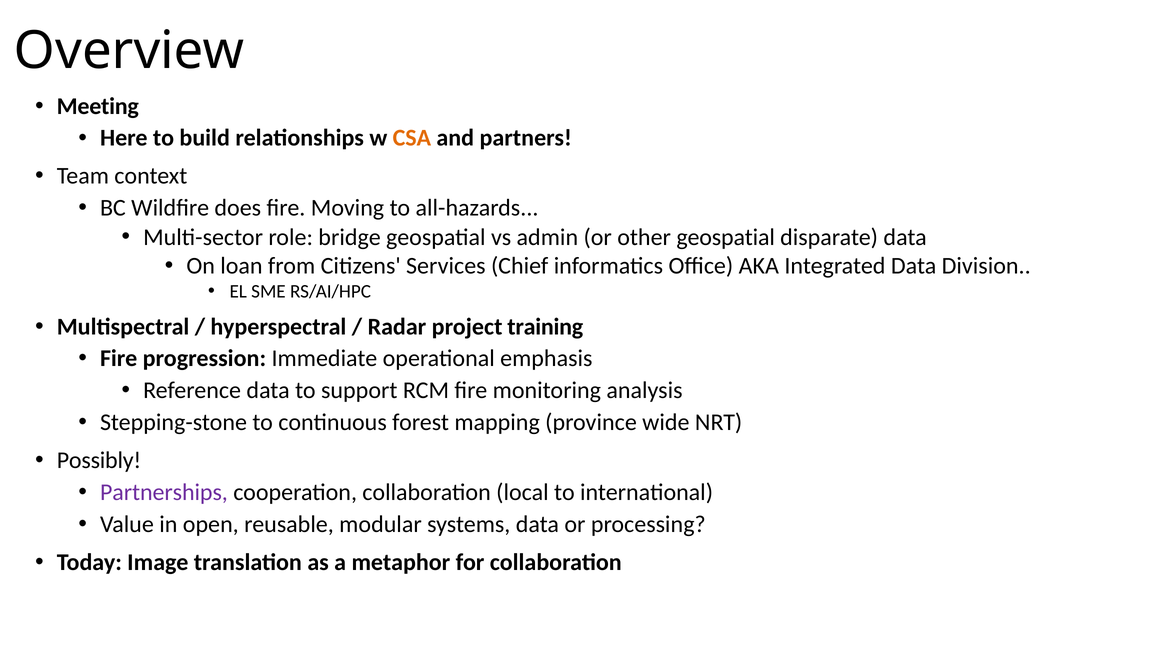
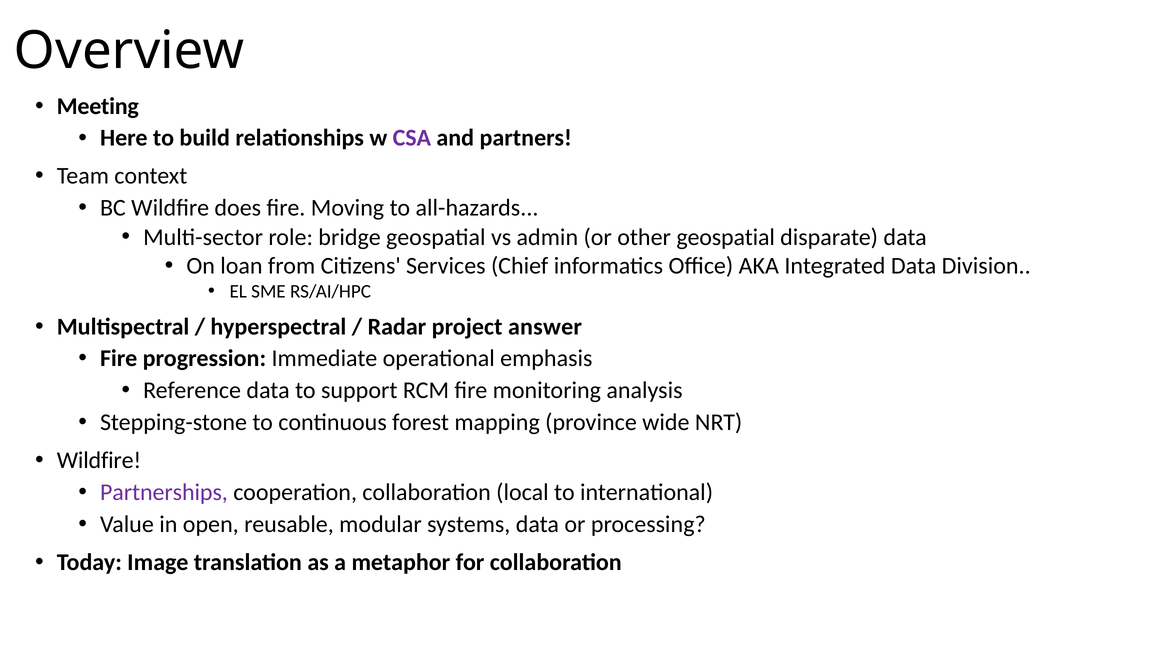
CSA colour: orange -> purple
training: training -> answer
Possibly at (99, 460): Possibly -> Wildfire
